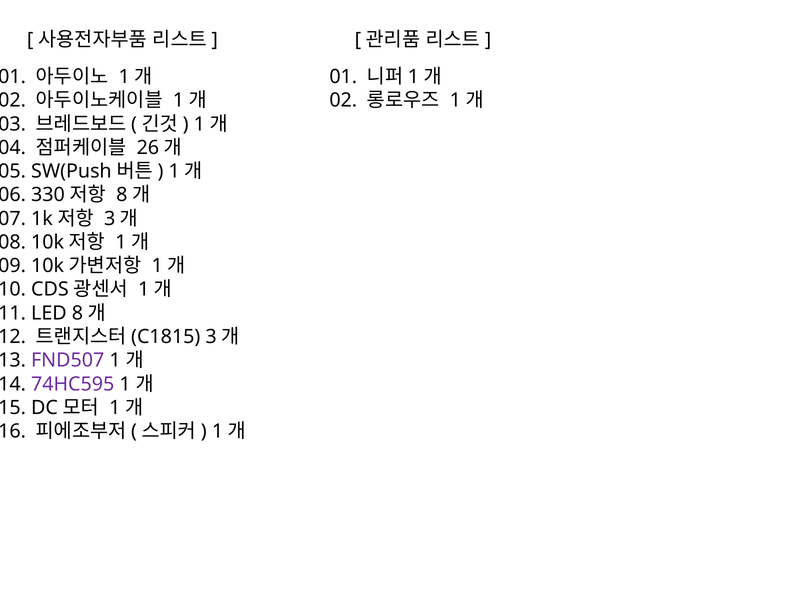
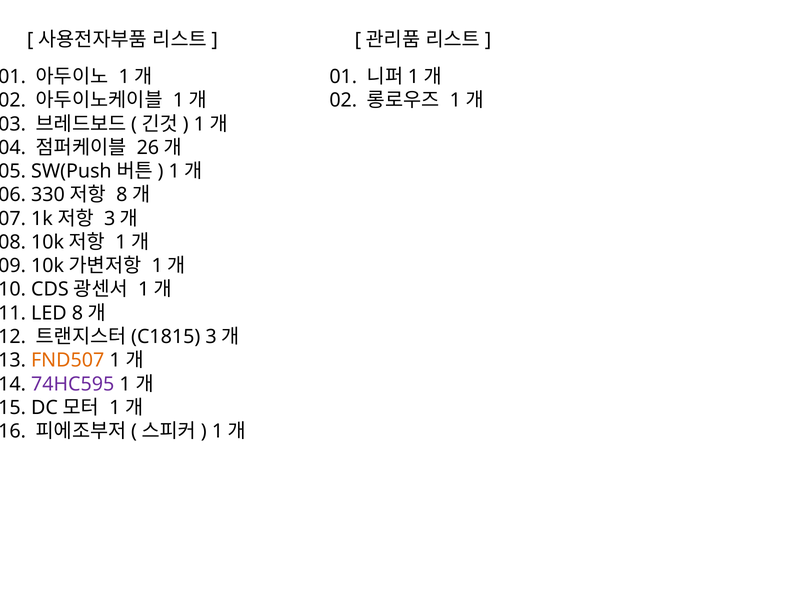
FND507 colour: purple -> orange
